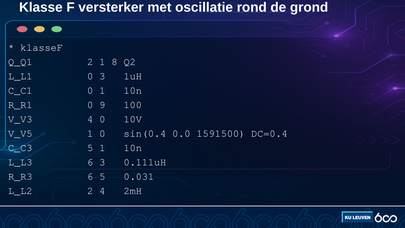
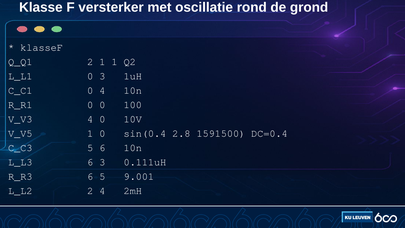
1 8: 8 -> 1
0 1: 1 -> 4
0 9: 9 -> 0
0.0: 0.0 -> 2.8
5 1: 1 -> 6
0.031: 0.031 -> 9.001
